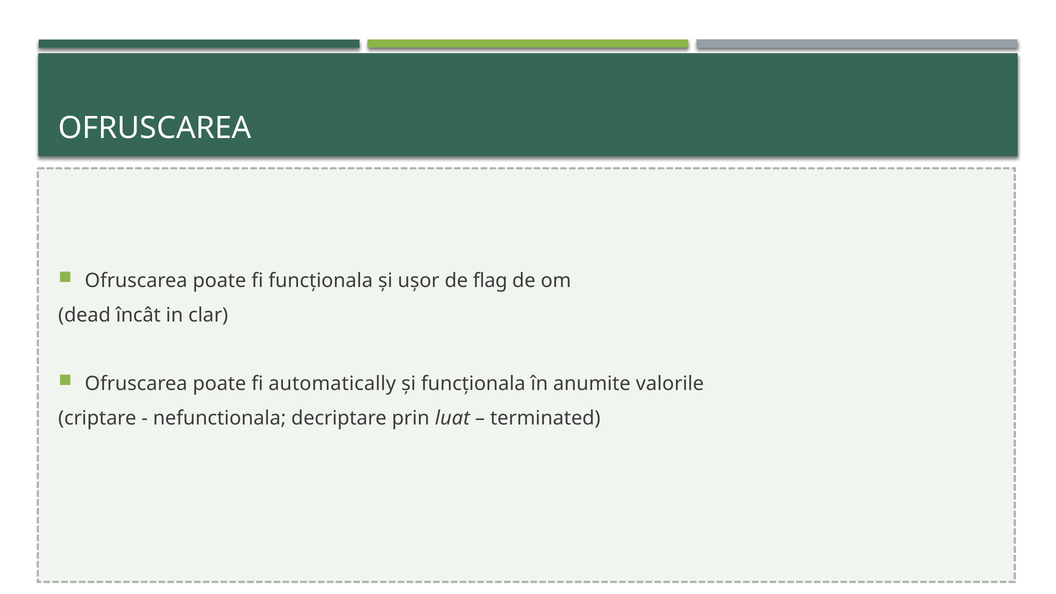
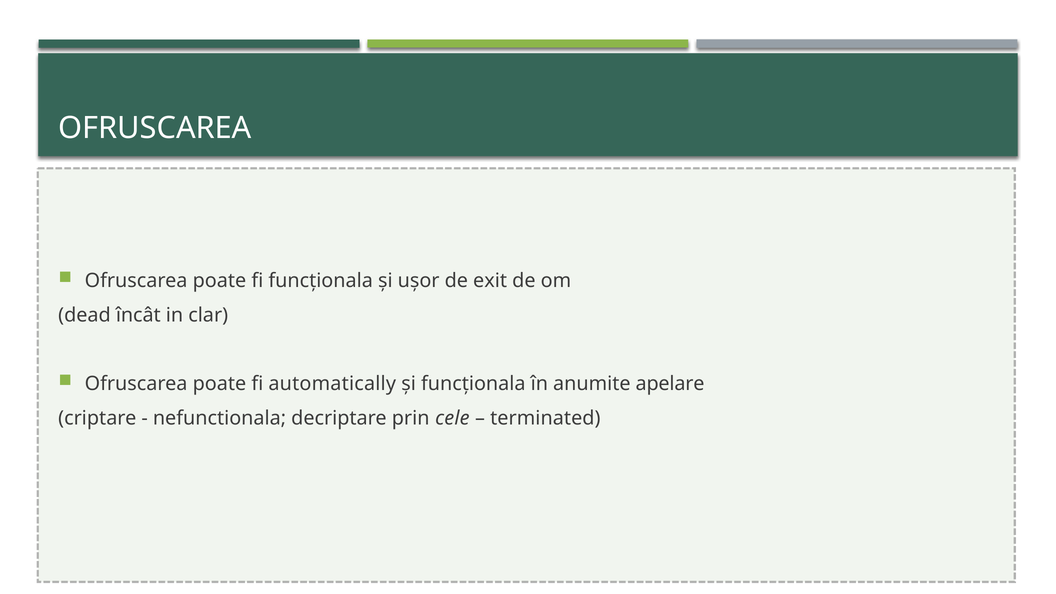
flag: flag -> exit
valorile: valorile -> apelare
luat: luat -> cele
